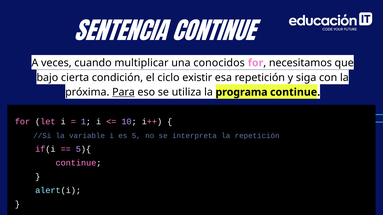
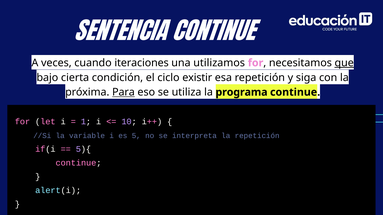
multiplicar: multiplicar -> iteraciones
conocidos: conocidos -> utilizamos
que underline: none -> present
